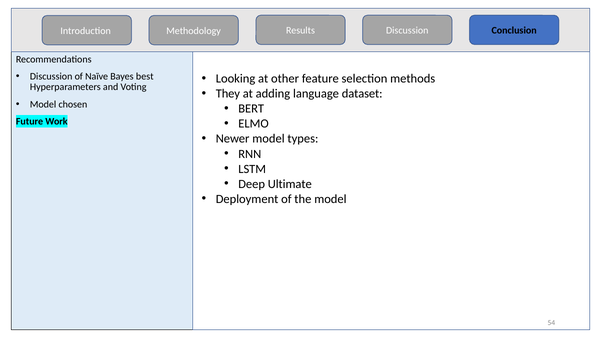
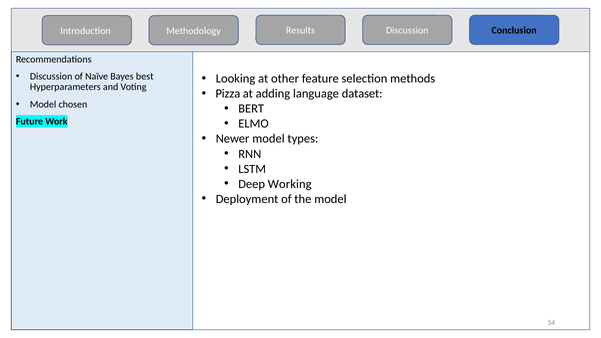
They: They -> Pizza
Ultimate: Ultimate -> Working
